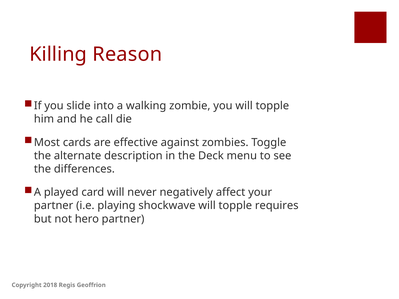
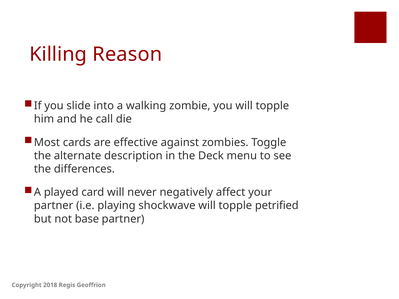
requires: requires -> petrified
hero: hero -> base
